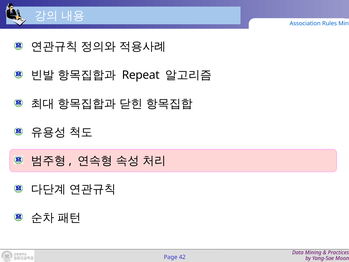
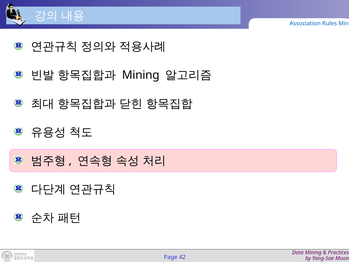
Repeat at (141, 75): Repeat -> Mining
